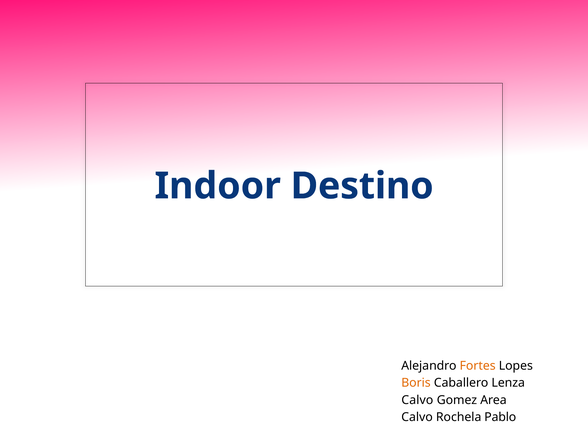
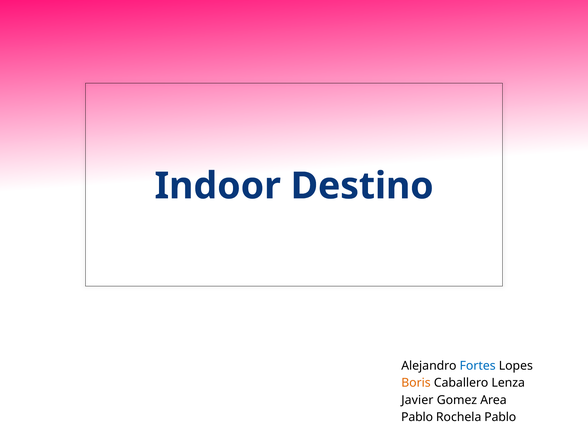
Fortes colour: orange -> blue
Calvo at (417, 400): Calvo -> Javier
Calvo at (417, 417): Calvo -> Pablo
